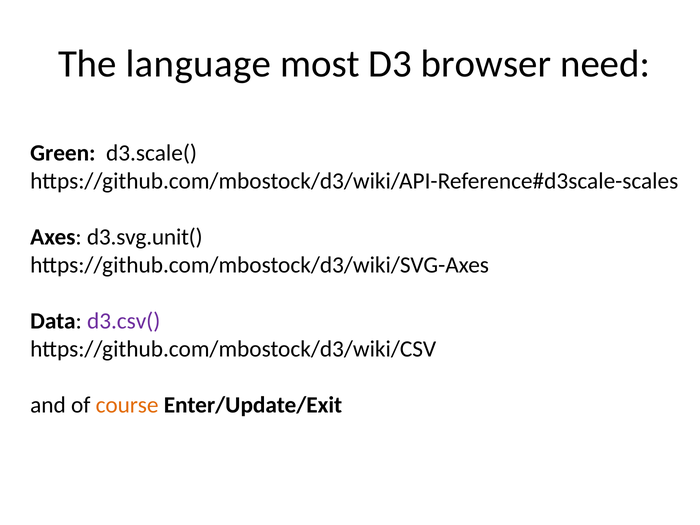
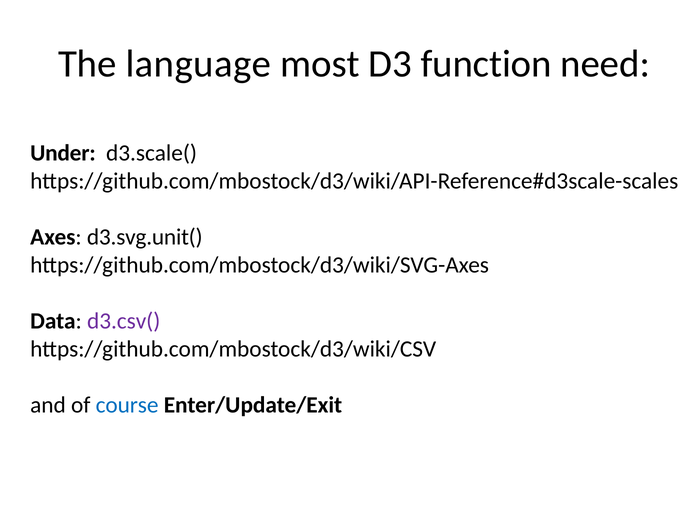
browser: browser -> function
Green: Green -> Under
course colour: orange -> blue
